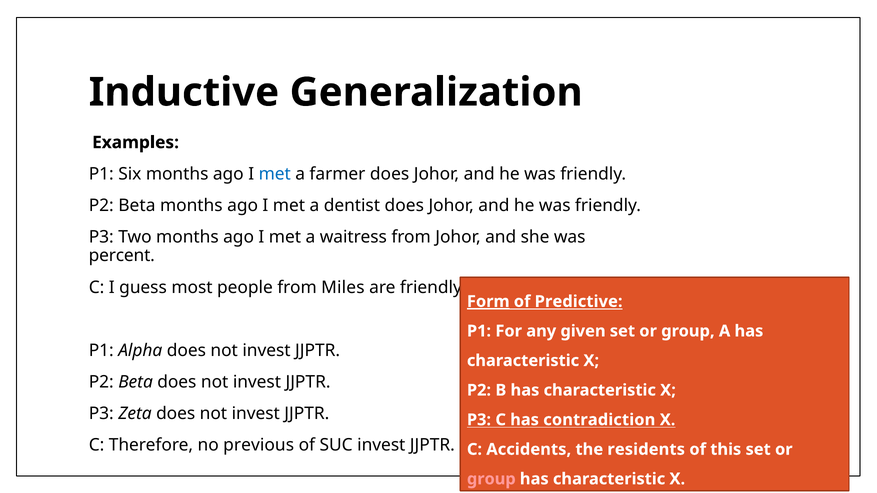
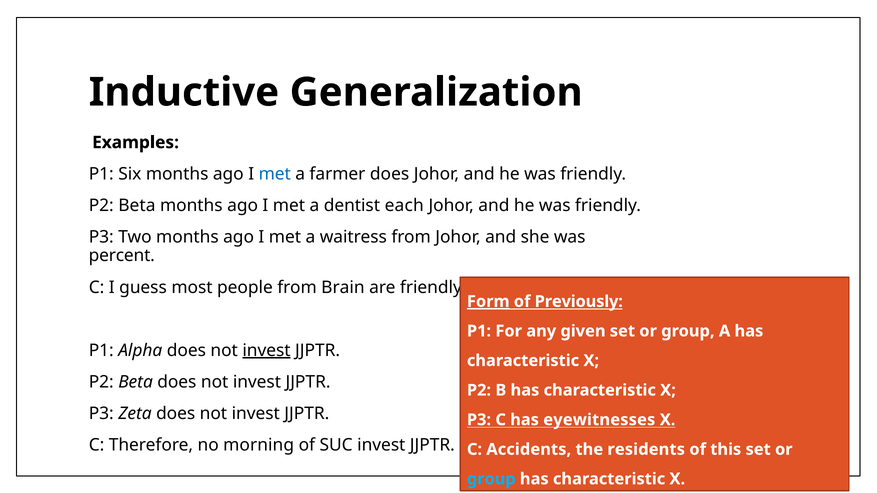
dentist does: does -> each
Miles: Miles -> Brain
Predictive: Predictive -> Previously
invest at (267, 351) underline: none -> present
contradiction: contradiction -> eyewitnesses
previous: previous -> morning
group at (491, 479) colour: pink -> light blue
